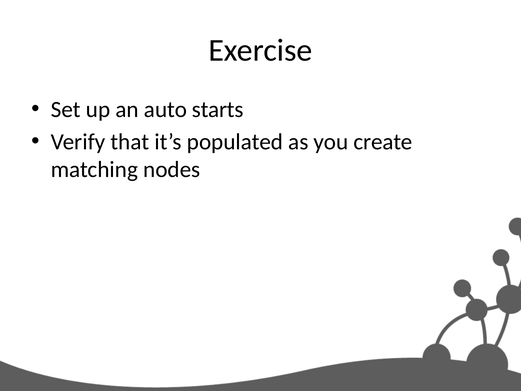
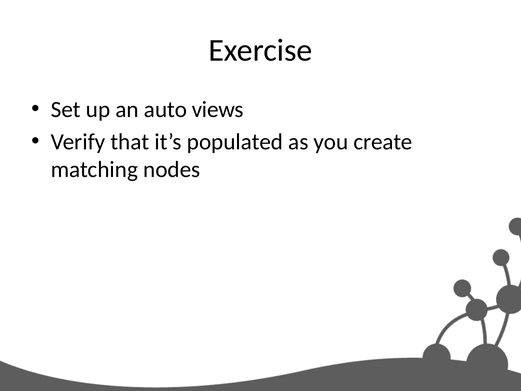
starts: starts -> views
